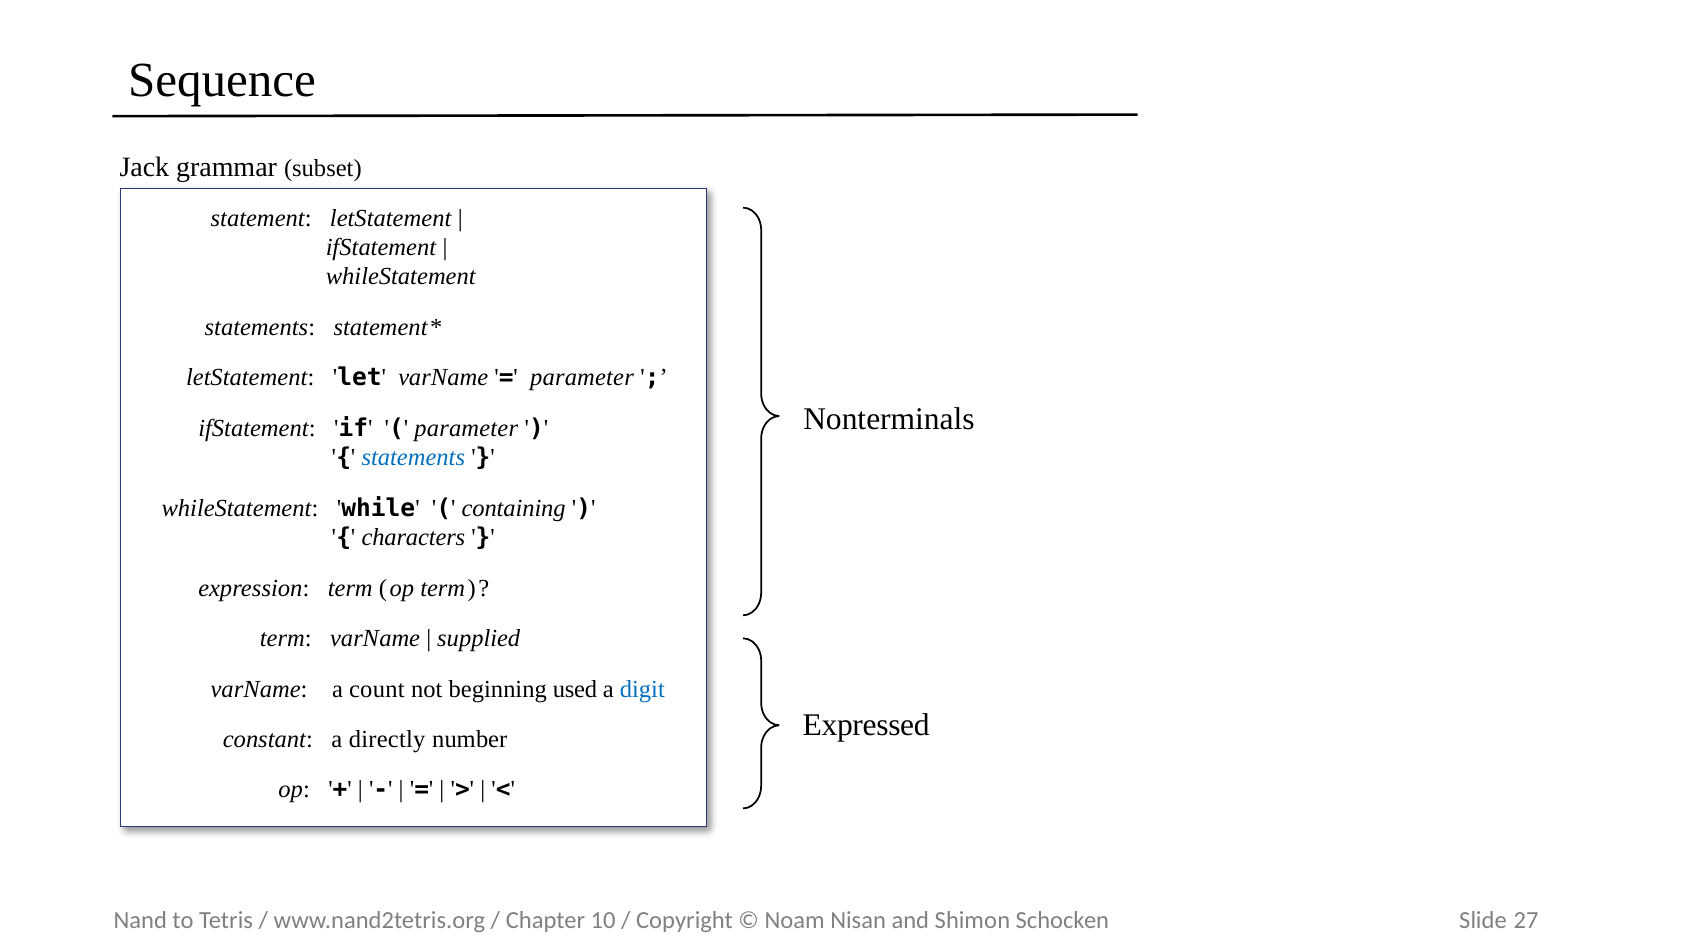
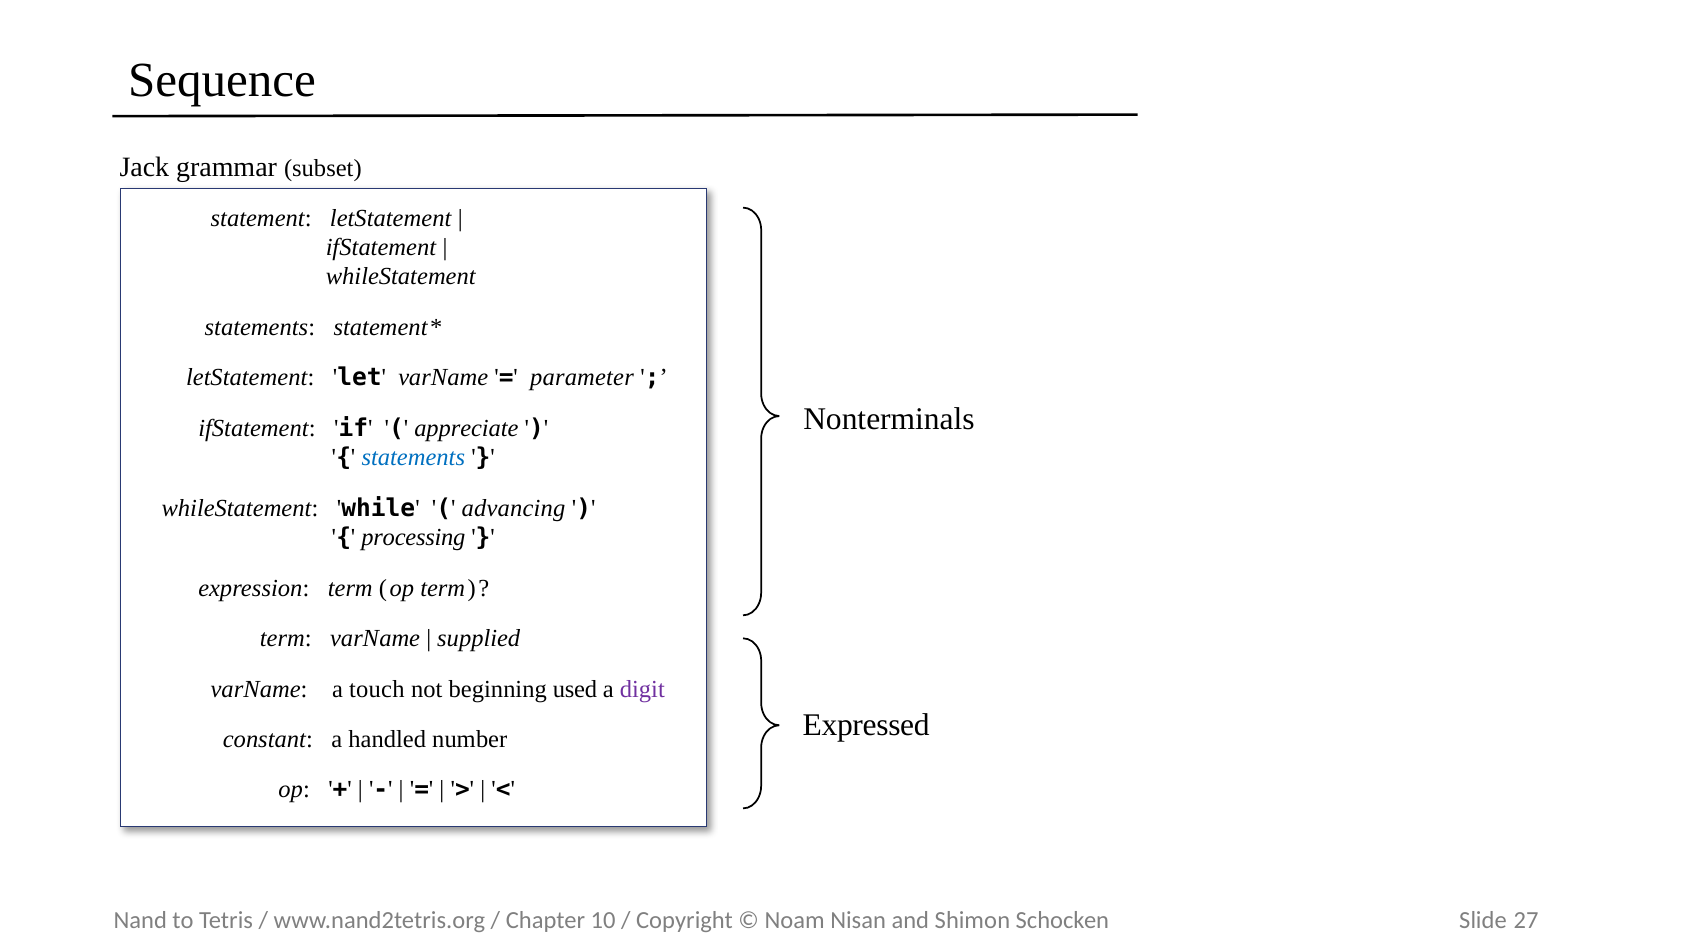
parameter at (466, 428): parameter -> appreciate
containing: containing -> advancing
characters: characters -> processing
count: count -> touch
digit colour: blue -> purple
directly: directly -> handled
